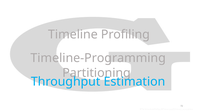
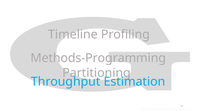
Timeline-Programming: Timeline-Programming -> Methods-Programming
